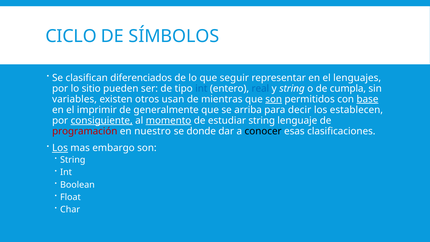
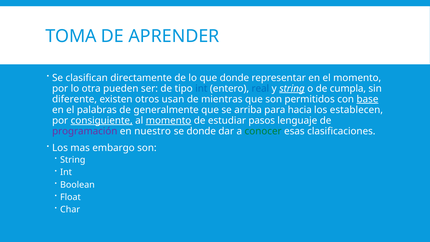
CICLO: CICLO -> TOMA
SÍMBOLOS: SÍMBOLOS -> APRENDER
diferenciados: diferenciados -> directamente
que seguir: seguir -> donde
el lenguajes: lenguajes -> momento
sitio: sitio -> otra
string at (292, 88) underline: none -> present
variables: variables -> diferente
son at (274, 99) underline: present -> none
imprimir: imprimir -> palabras
decir: decir -> hacia
estudiar string: string -> pasos
programación colour: red -> purple
conocer colour: black -> green
Los at (60, 148) underline: present -> none
